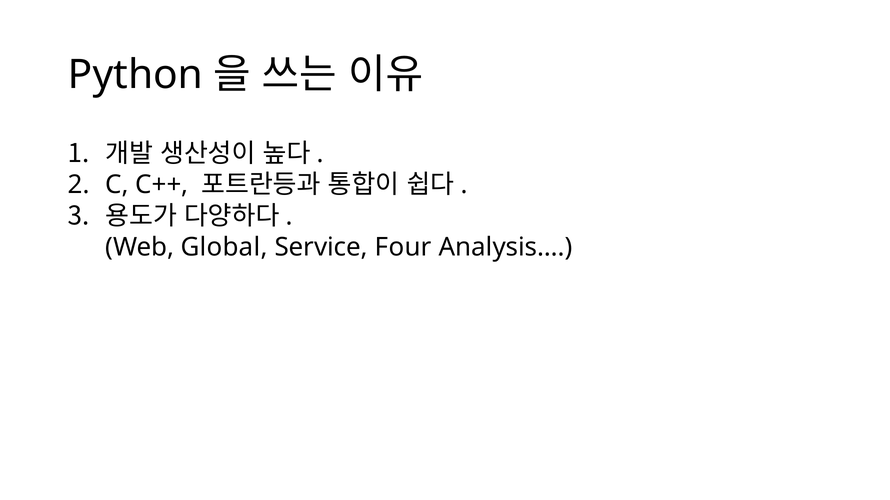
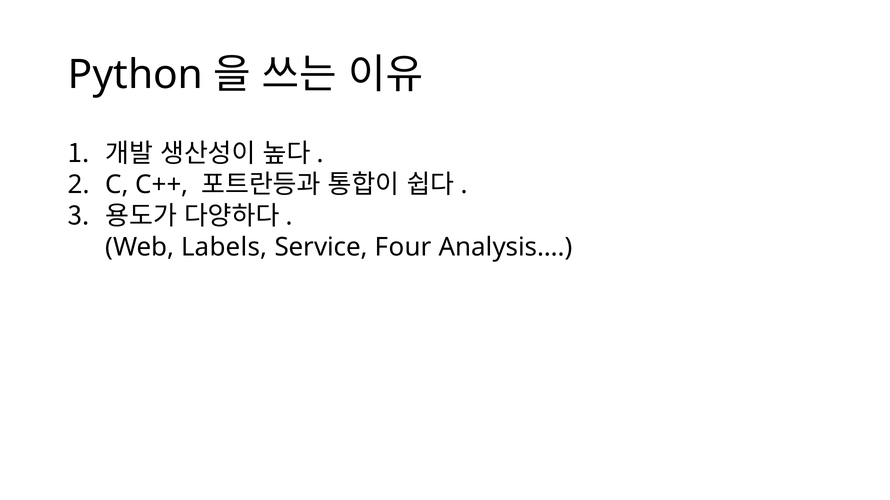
Global: Global -> Labels
